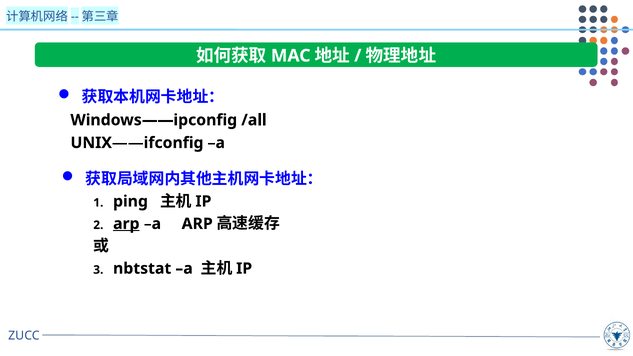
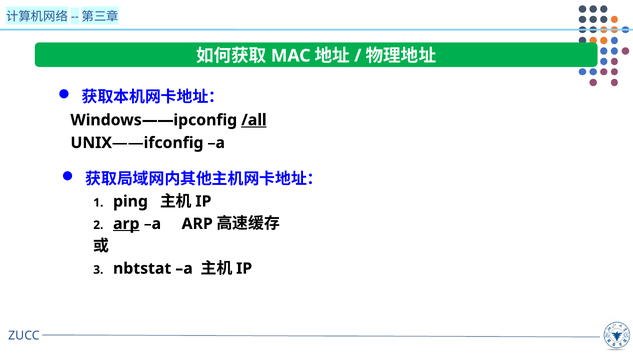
/all underline: none -> present
